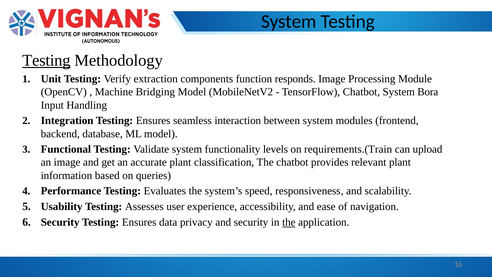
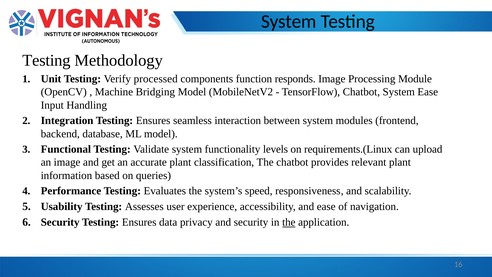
Testing at (46, 61) underline: present -> none
extraction: extraction -> processed
System Bora: Bora -> Ease
requirements.(Train: requirements.(Train -> requirements.(Linux
